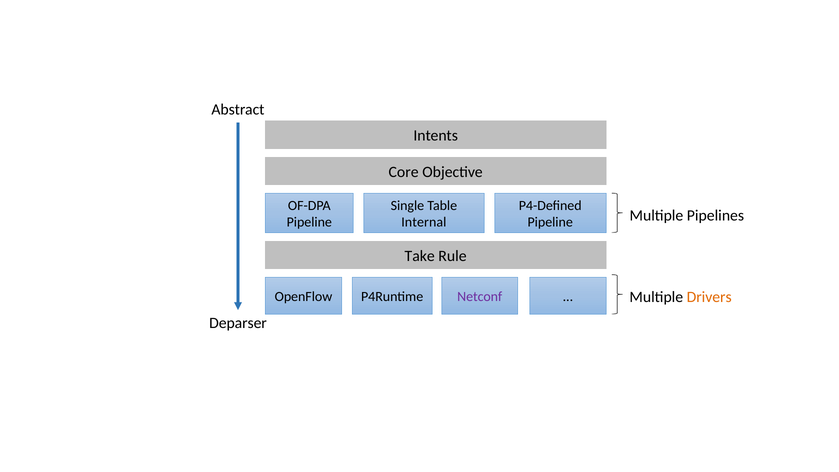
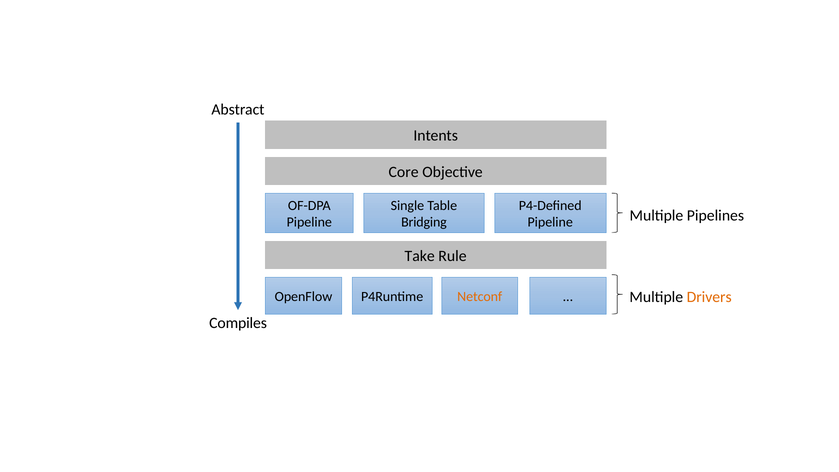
Internal: Internal -> Bridging
Netconf colour: purple -> orange
Deparser: Deparser -> Compiles
